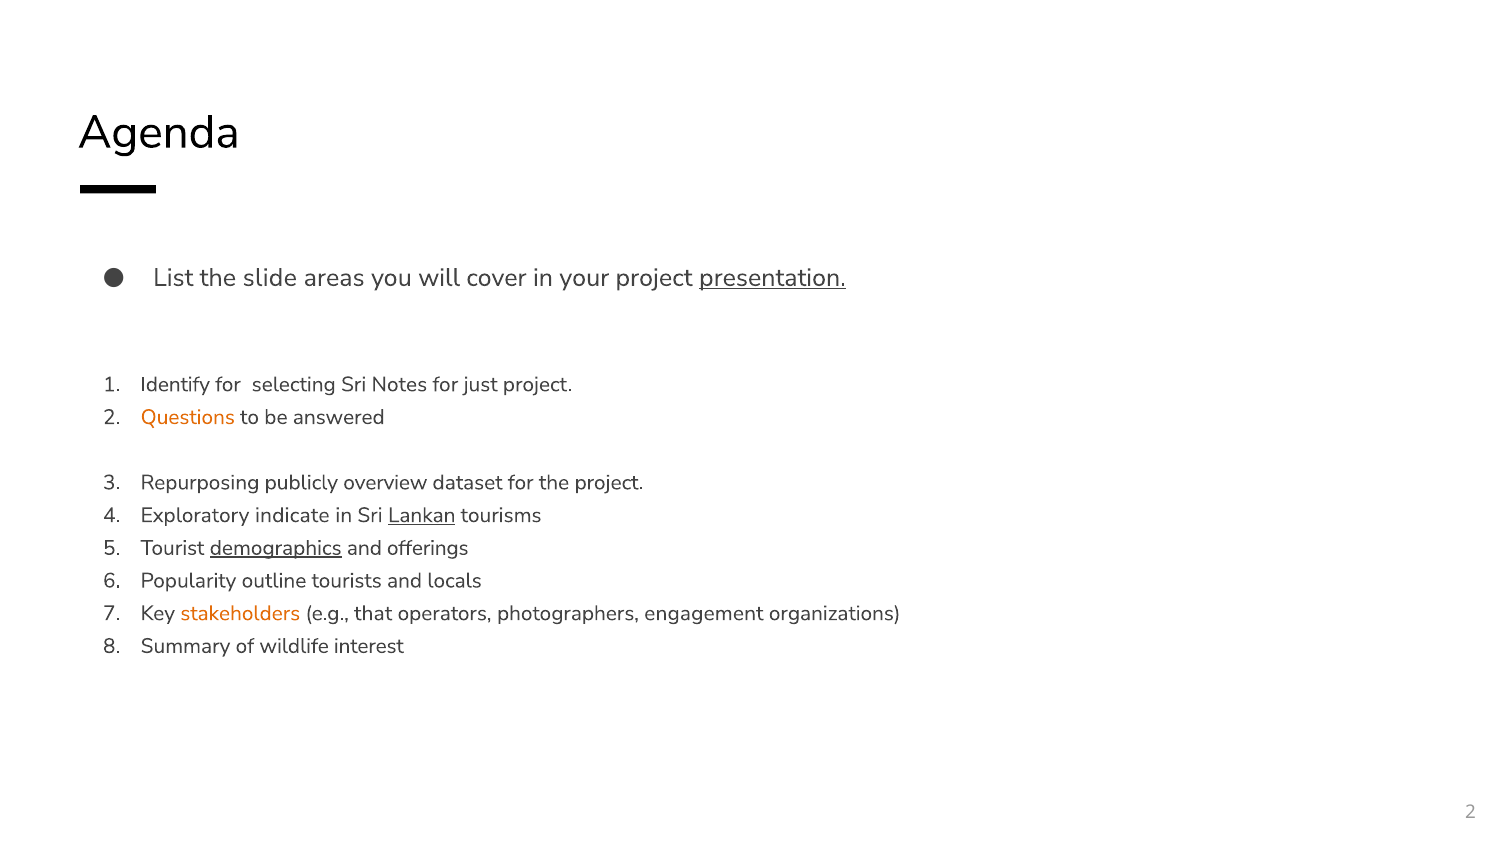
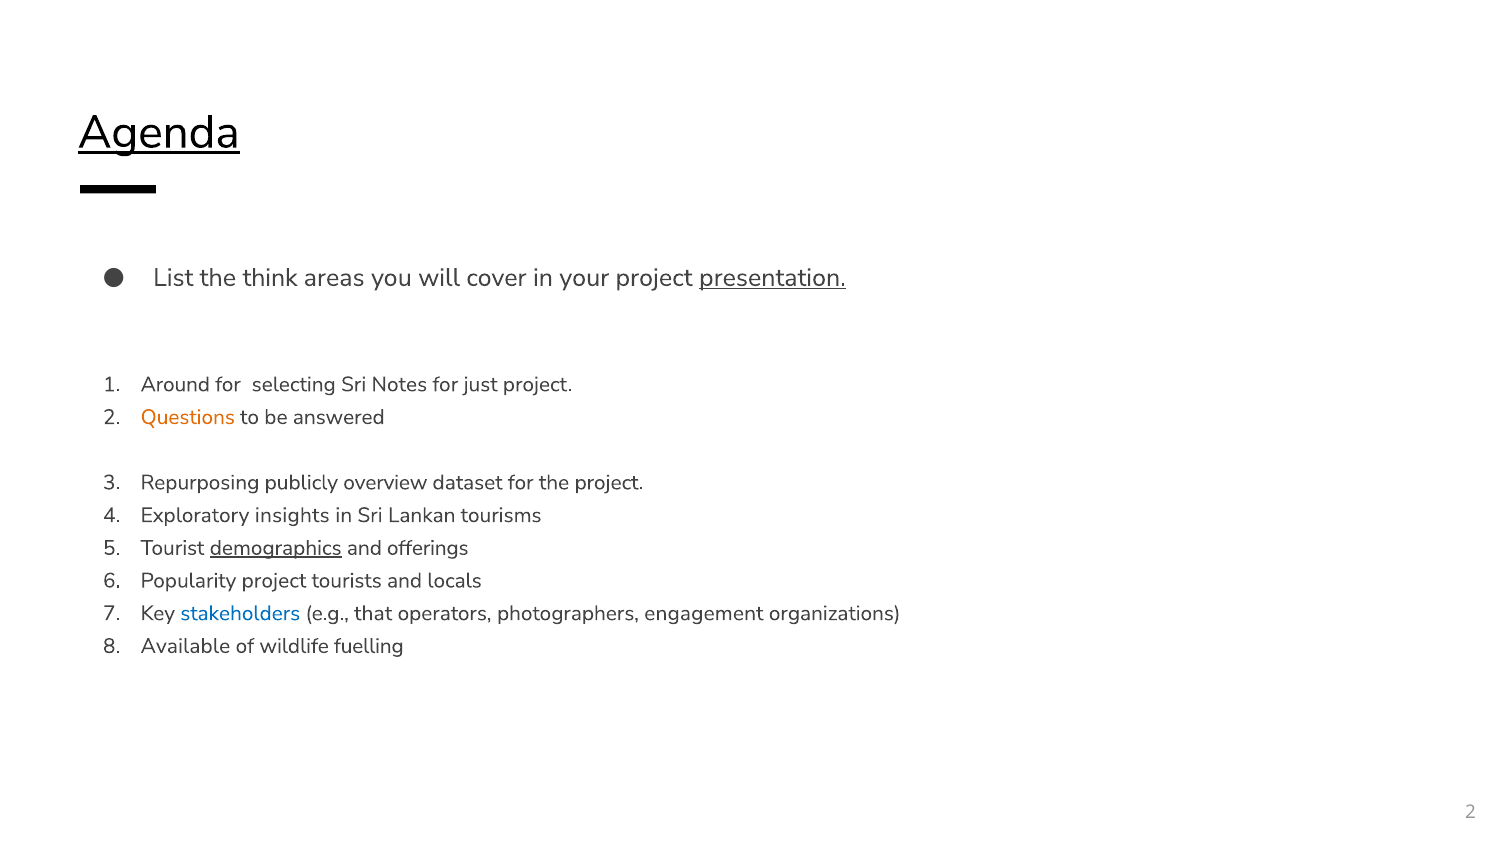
Agenda underline: none -> present
slide: slide -> think
Identify: Identify -> Around
indicate: indicate -> insights
Lankan underline: present -> none
Popularity outline: outline -> project
stakeholders colour: orange -> blue
Summary: Summary -> Available
interest: interest -> fuelling
